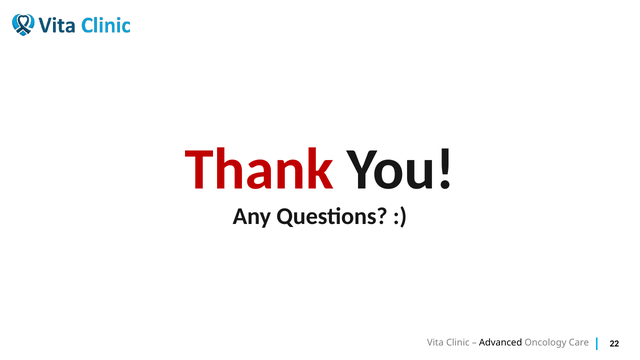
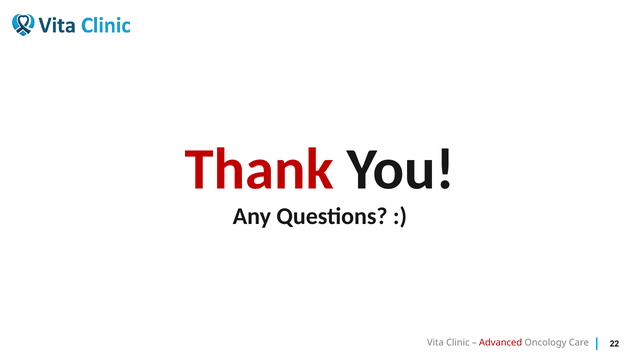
Advanced colour: black -> red
